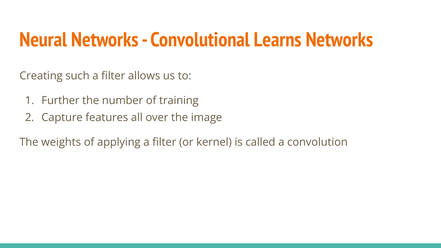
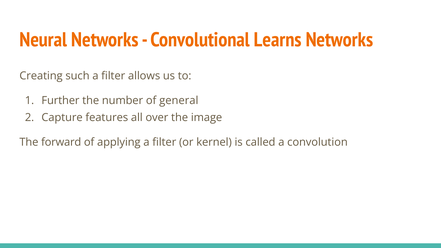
training: training -> general
weights: weights -> forward
